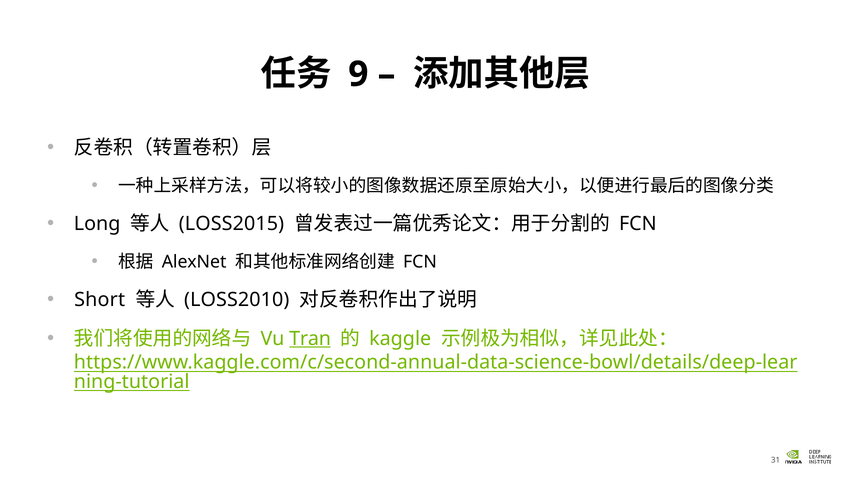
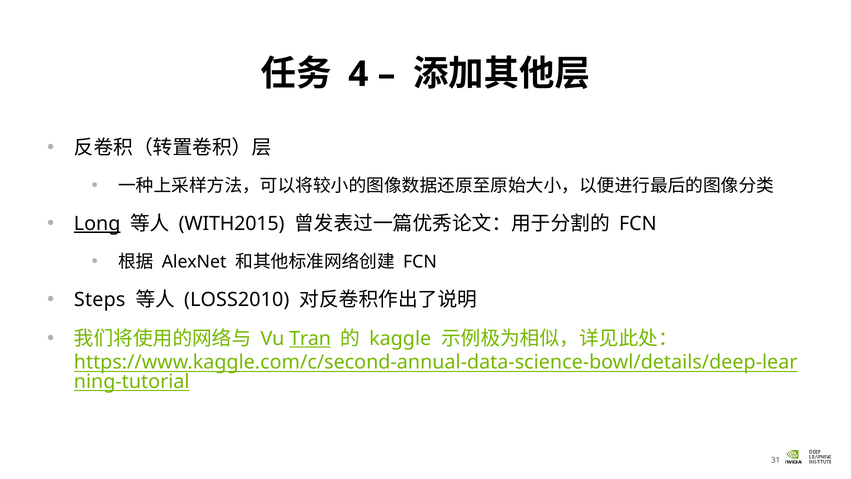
9: 9 -> 4
Long underline: none -> present
LOSS2015: LOSS2015 -> WITH2015
Short: Short -> Steps
